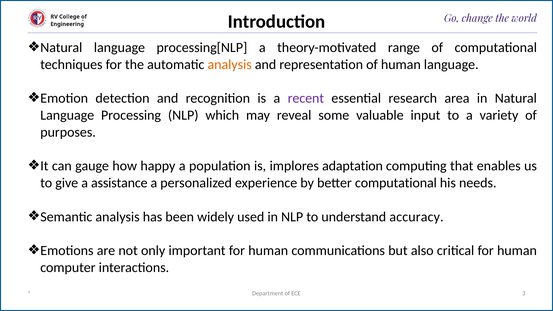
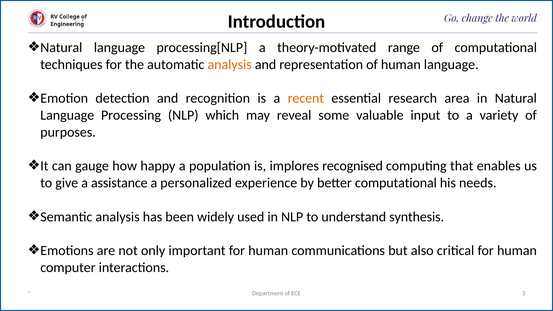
recent colour: purple -> orange
adaptation: adaptation -> recognised
accuracy: accuracy -> synthesis
